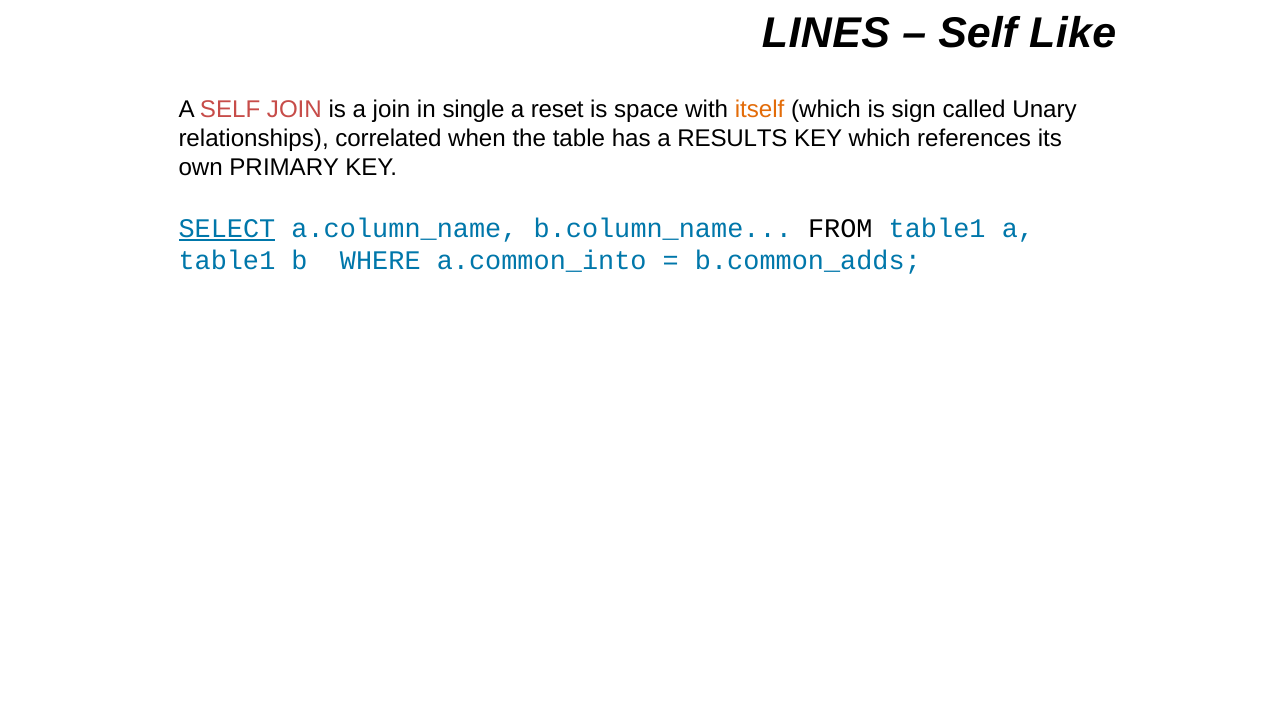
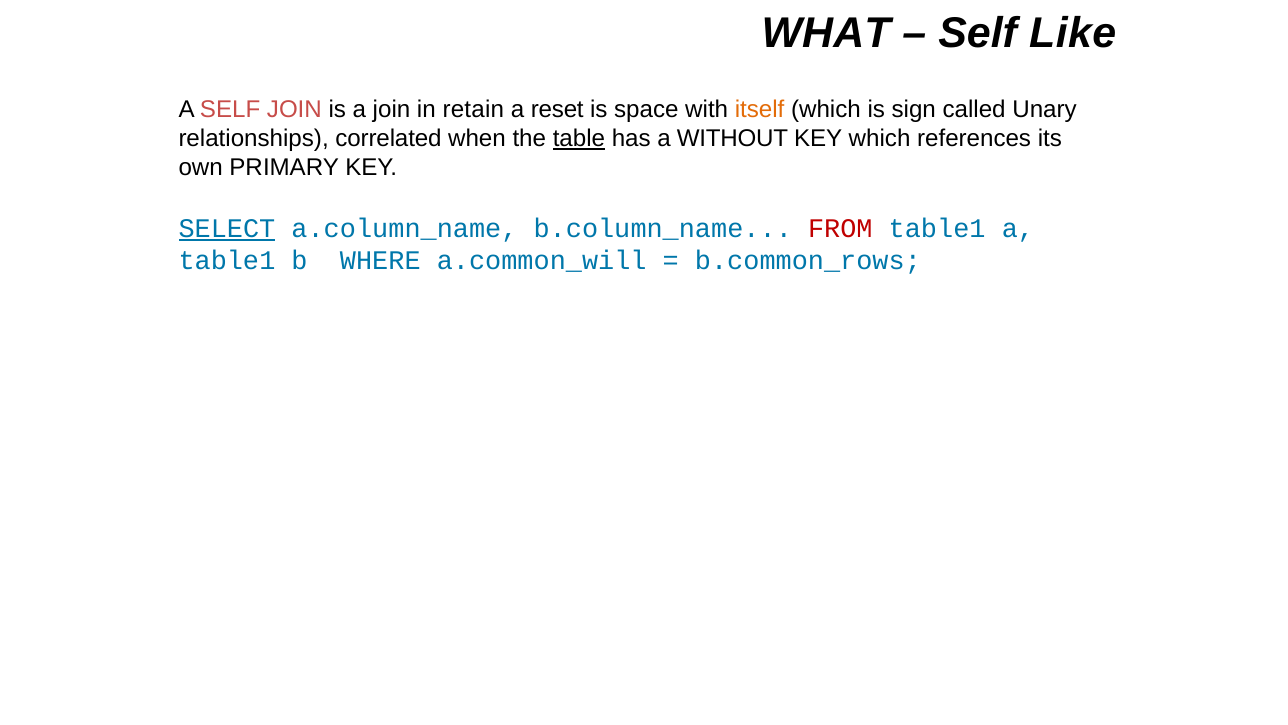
LINES: LINES -> WHAT
single: single -> retain
table underline: none -> present
RESULTS: RESULTS -> WITHOUT
FROM colour: black -> red
a.common_into: a.common_into -> a.common_will
b.common_adds: b.common_adds -> b.common_rows
